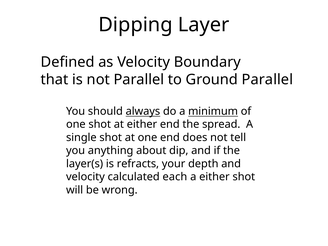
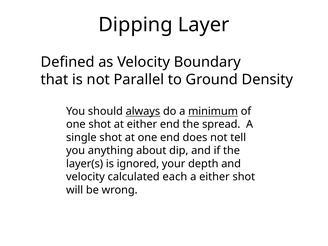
Ground Parallel: Parallel -> Density
refracts: refracts -> ignored
